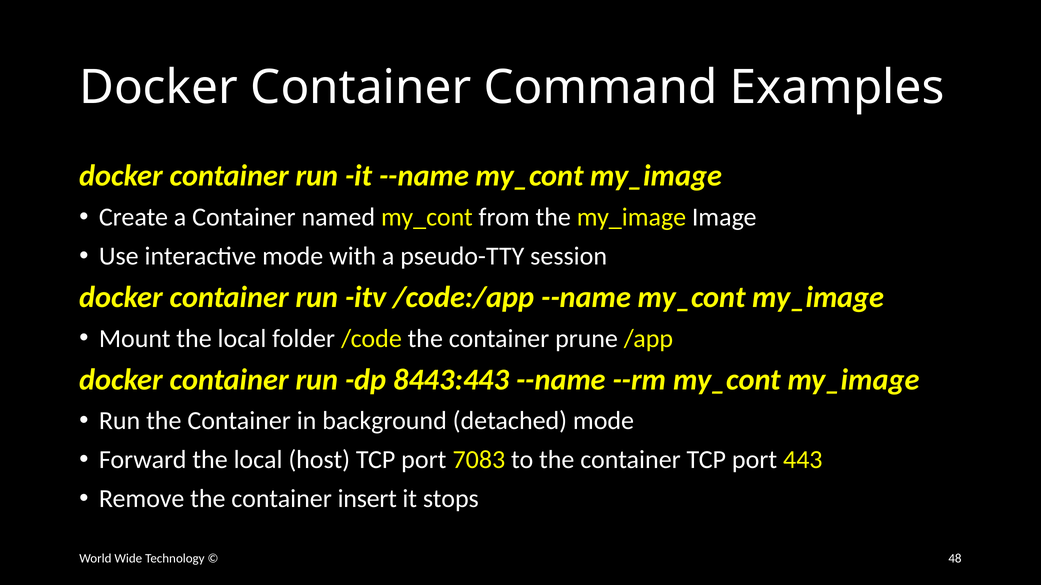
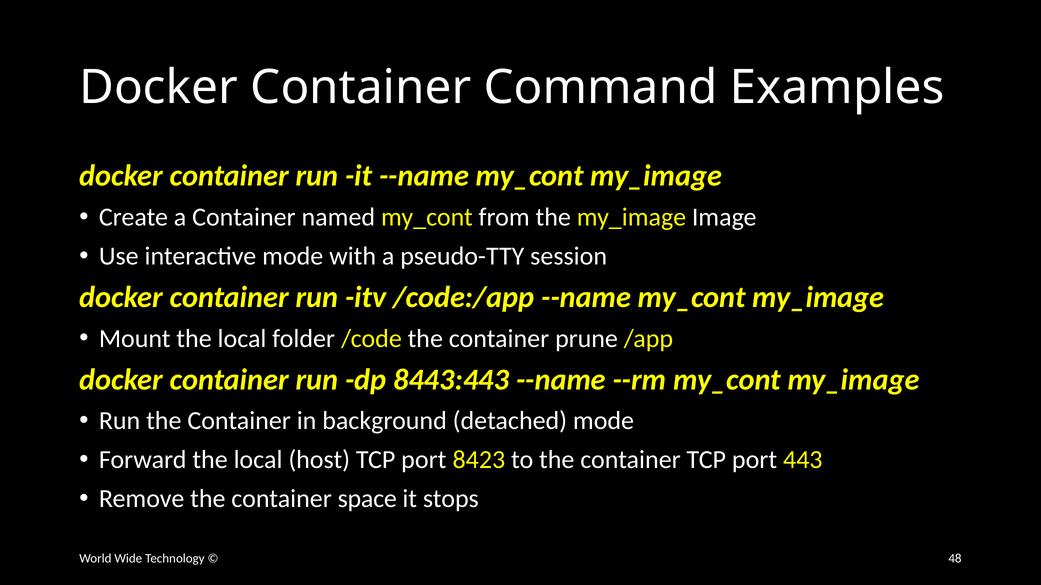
7083: 7083 -> 8423
insert: insert -> space
